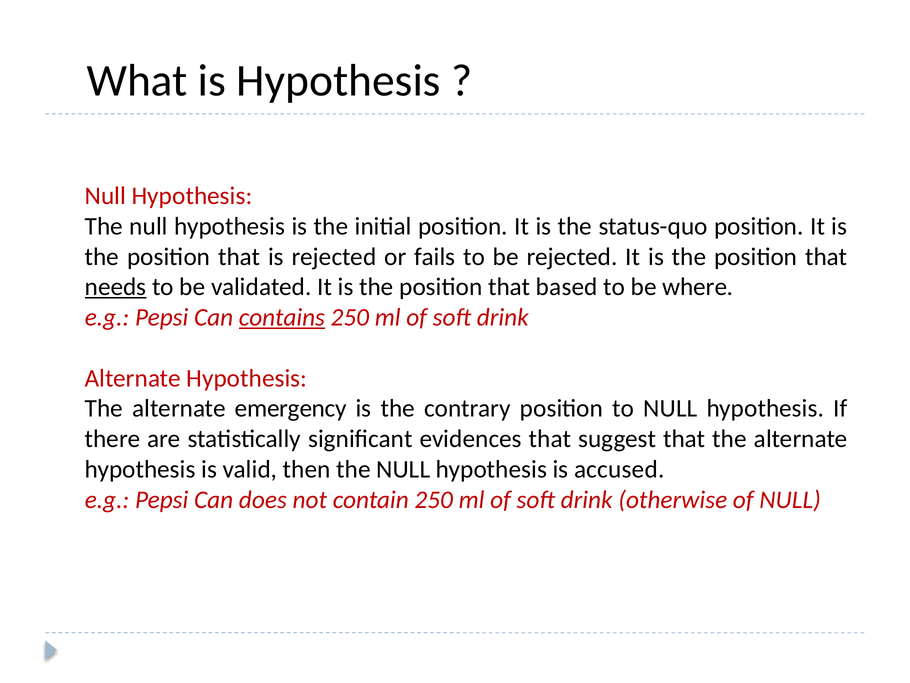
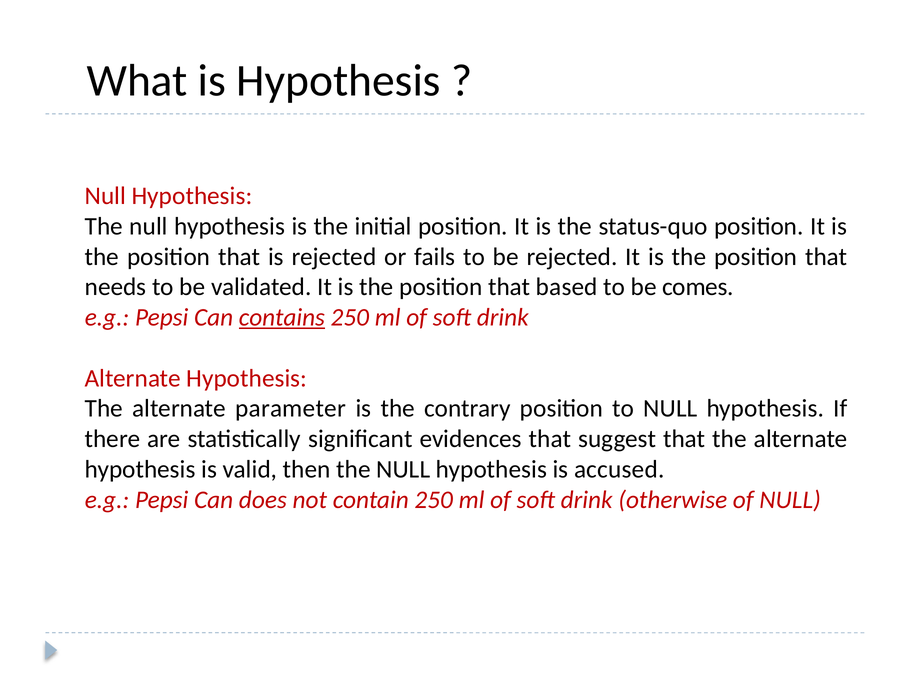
needs underline: present -> none
where: where -> comes
emergency: emergency -> parameter
